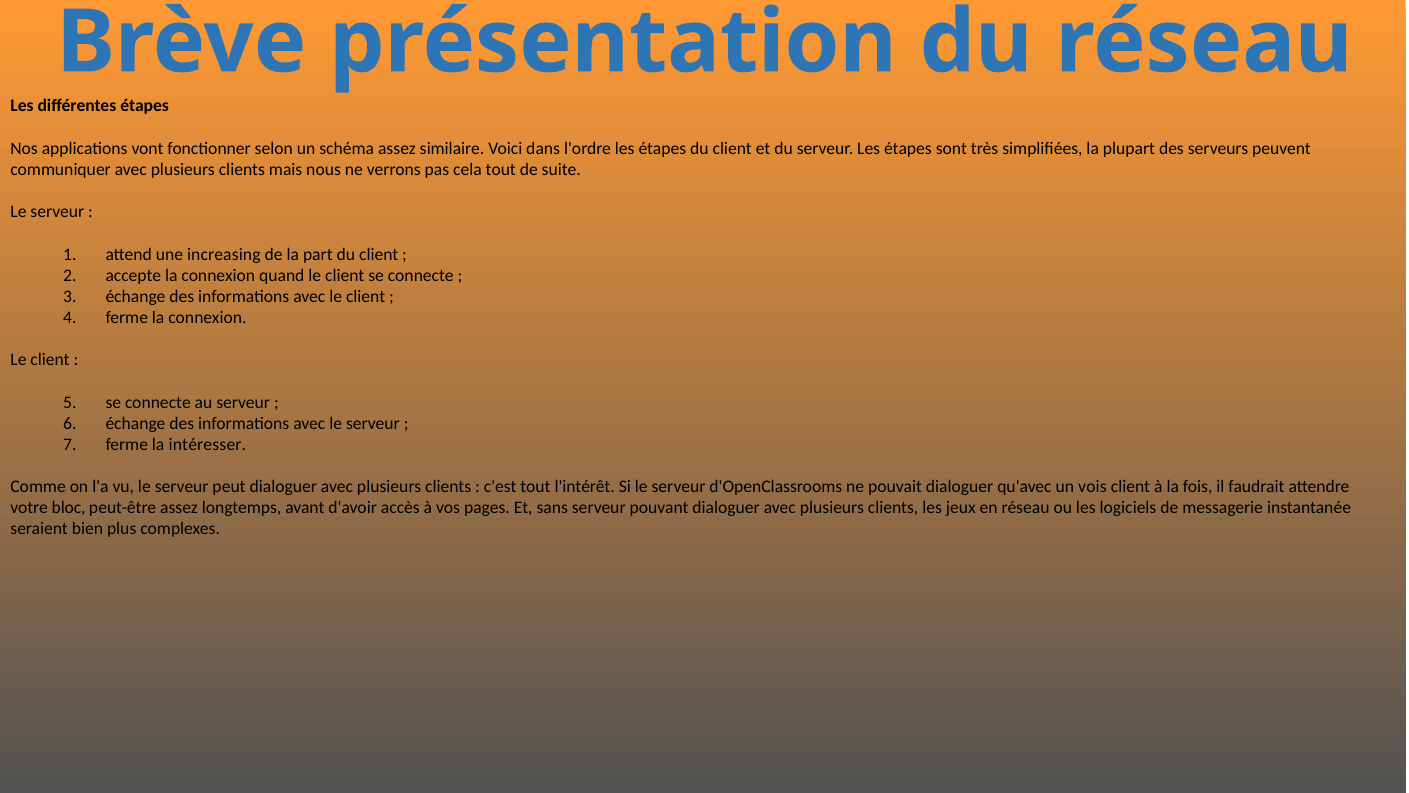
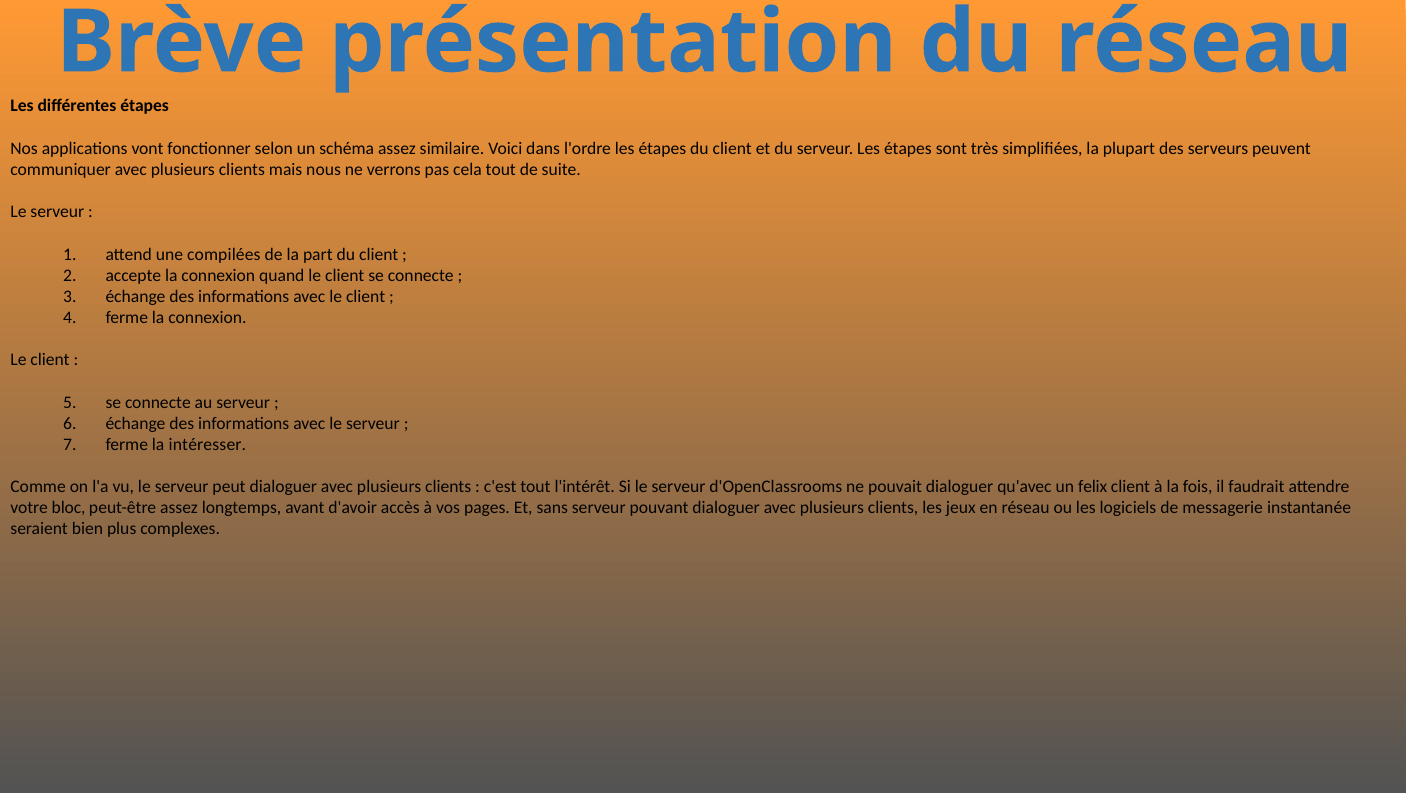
increasing: increasing -> compilées
vois: vois -> felix
